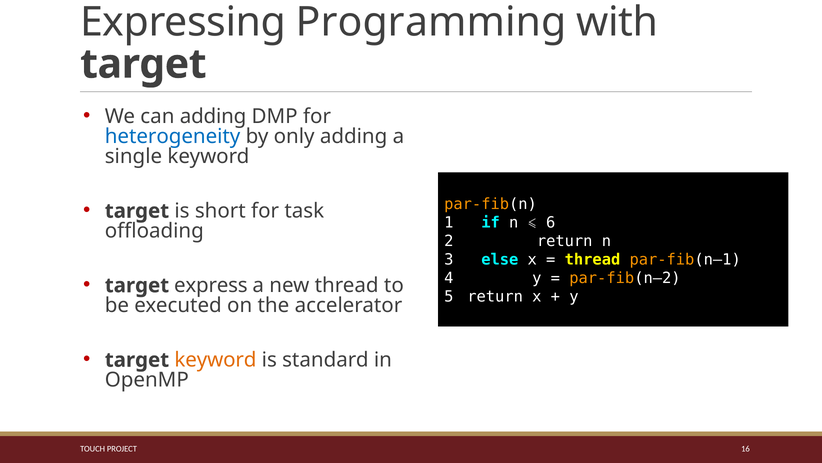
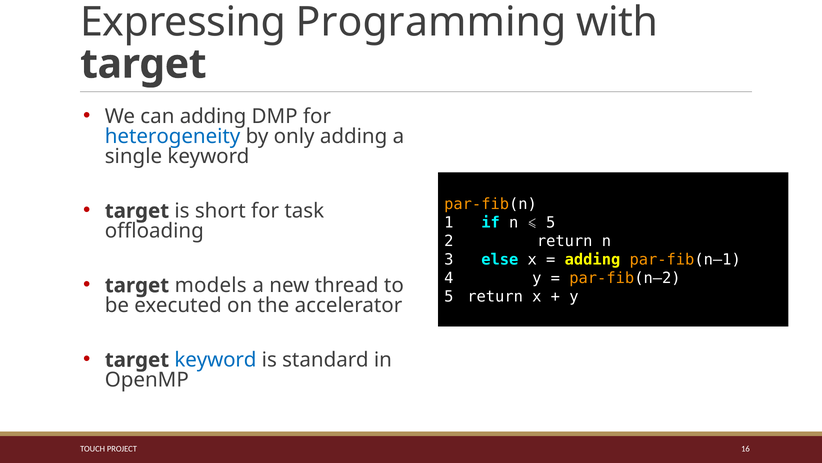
n 6: 6 -> 5
thread at (593, 259): thread -> adding
express: express -> models
keyword at (215, 360) colour: orange -> blue
